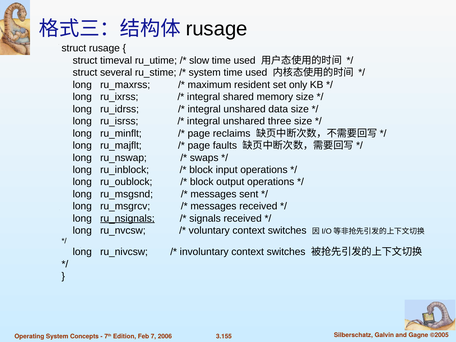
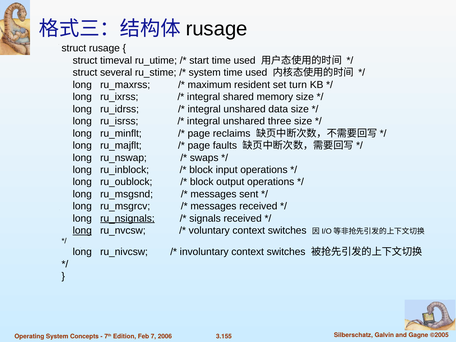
slow: slow -> start
only: only -> turn
long at (82, 231) underline: none -> present
